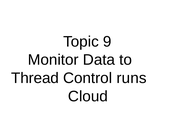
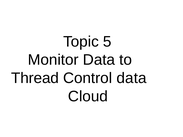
9: 9 -> 5
Control runs: runs -> data
